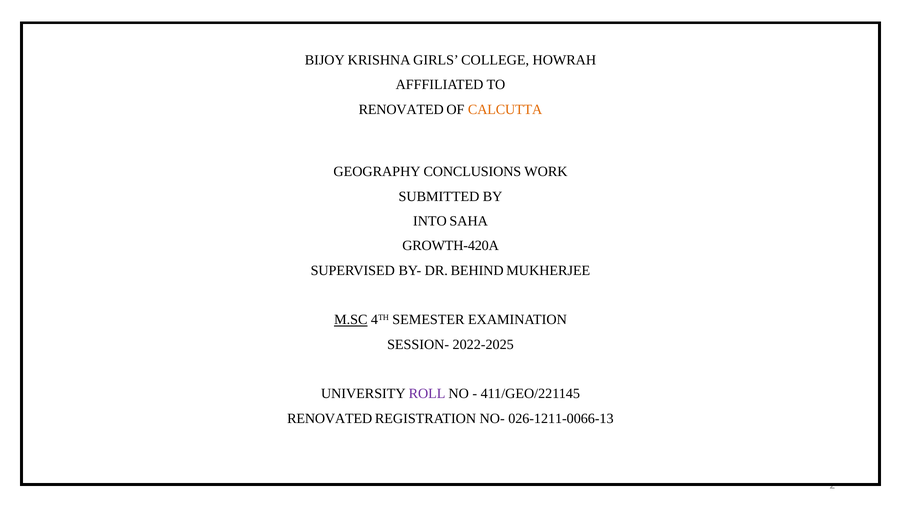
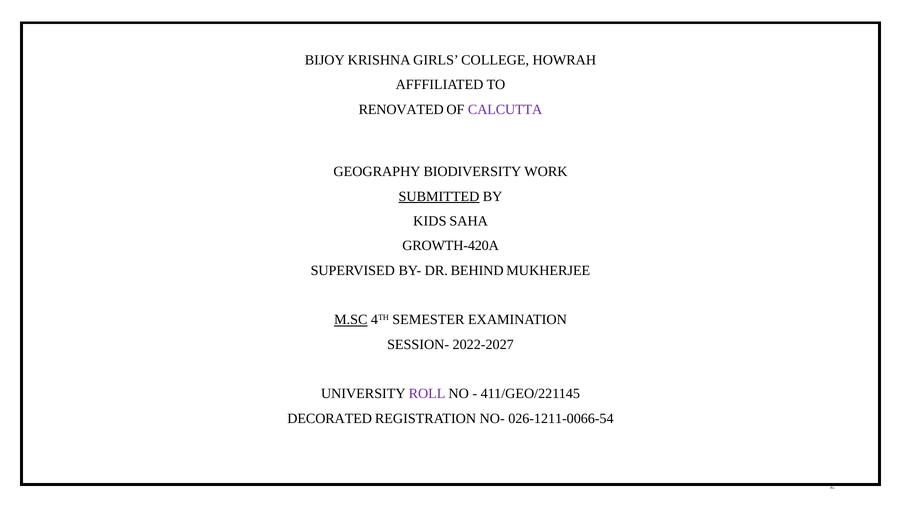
CALCUTTA colour: orange -> purple
CONCLUSIONS: CONCLUSIONS -> BIODIVERSITY
SUBMITTED underline: none -> present
INTO: INTO -> KIDS
2022-2025: 2022-2025 -> 2022-2027
RENOVATED at (330, 419): RENOVATED -> DECORATED
026-1211-0066-13: 026-1211-0066-13 -> 026-1211-0066-54
